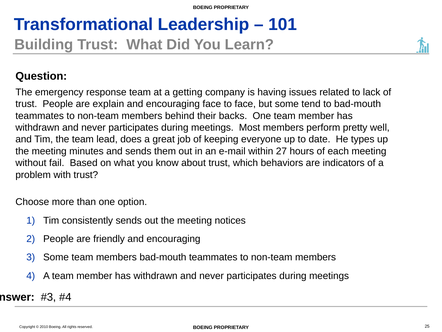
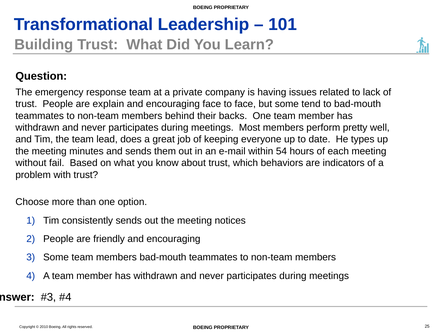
getting: getting -> private
27: 27 -> 54
